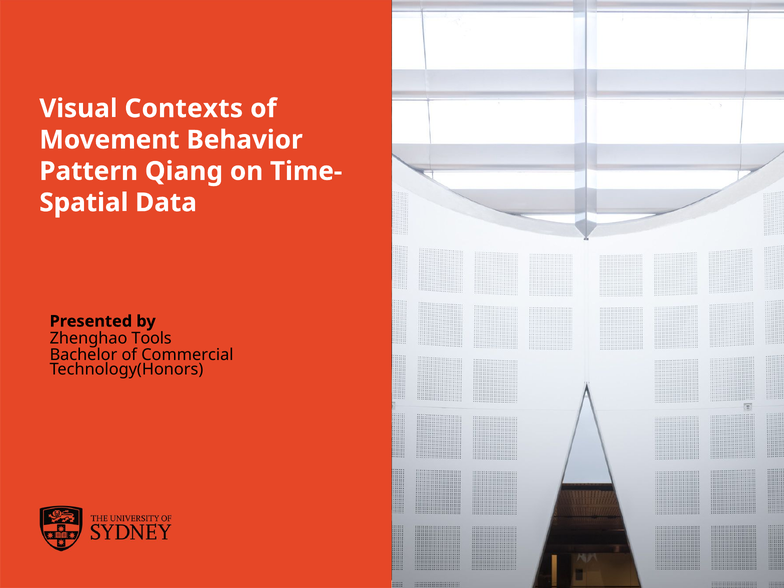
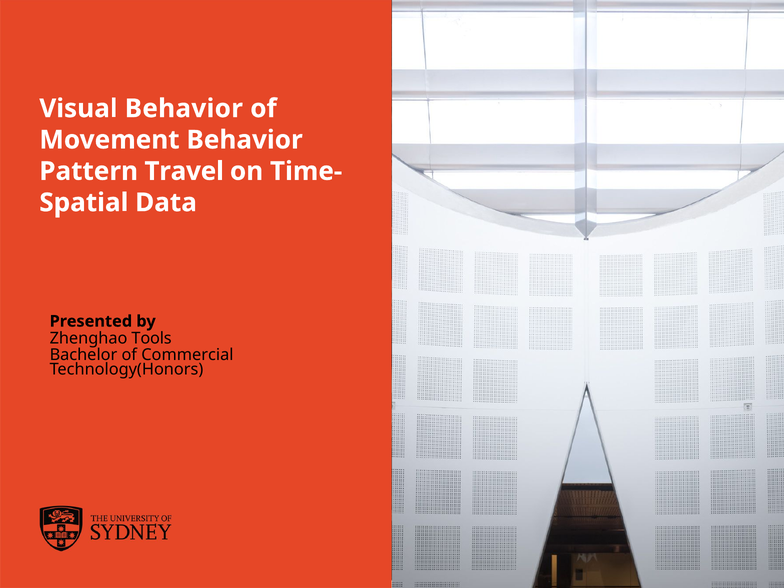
Visual Contexts: Contexts -> Behavior
Qiang: Qiang -> Travel
